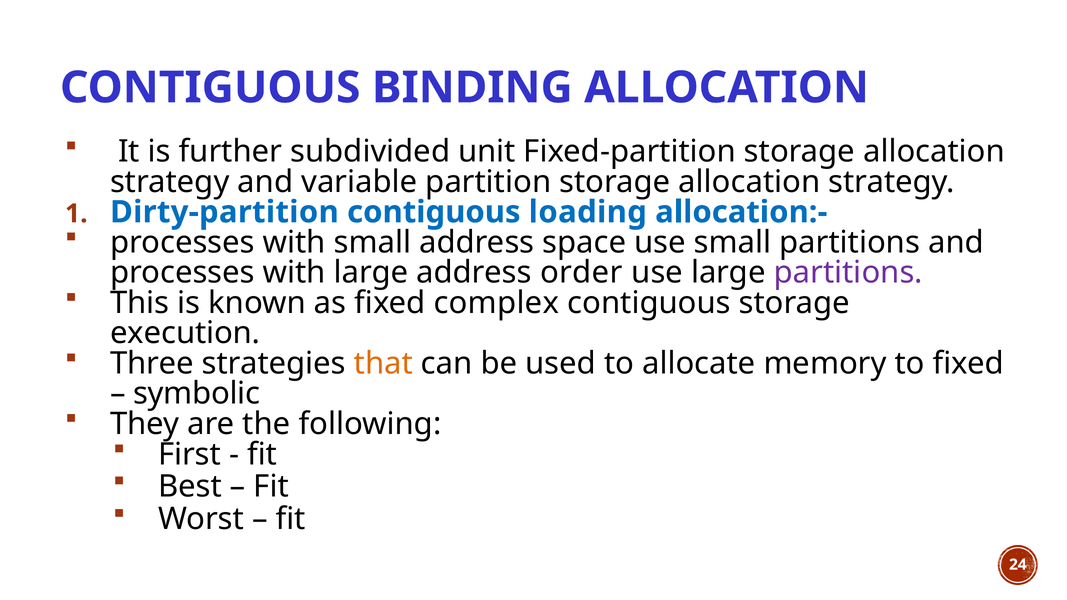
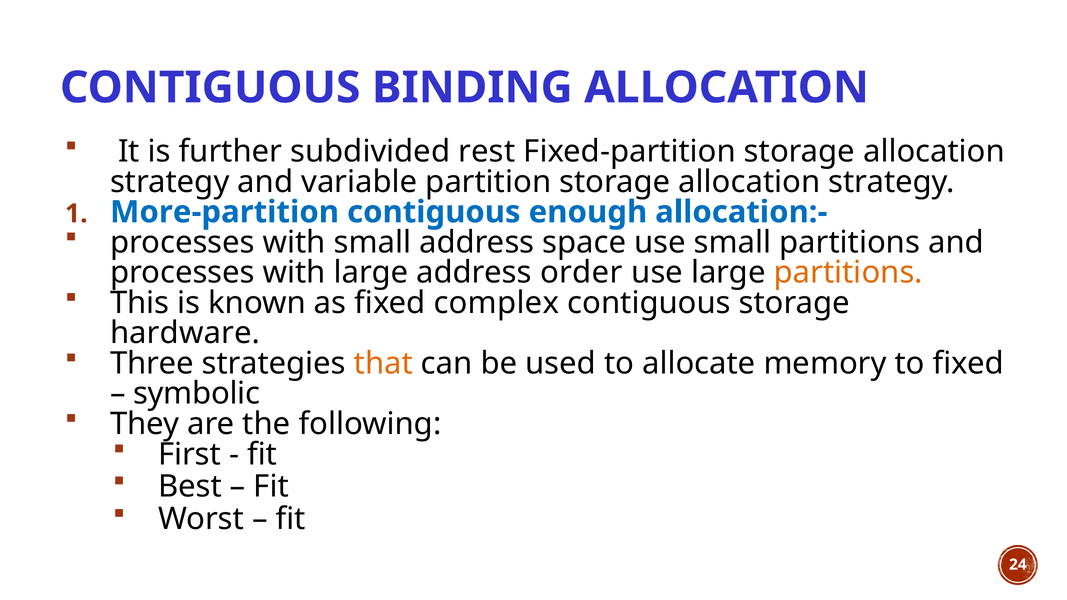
unit: unit -> rest
Dirty-partition: Dirty-partition -> More-partition
loading: loading -> enough
partitions at (848, 273) colour: purple -> orange
execution: execution -> hardware
